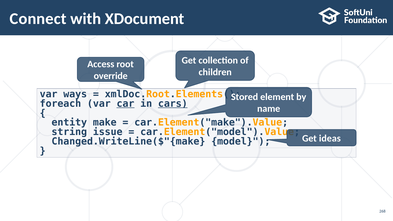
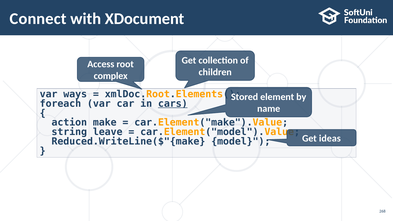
override: override -> complex
car underline: present -> none
entity: entity -> action
issue: issue -> leave
Changed.WriteLine($"{make: Changed.WriteLine($"{make -> Reduced.WriteLine($"{make
